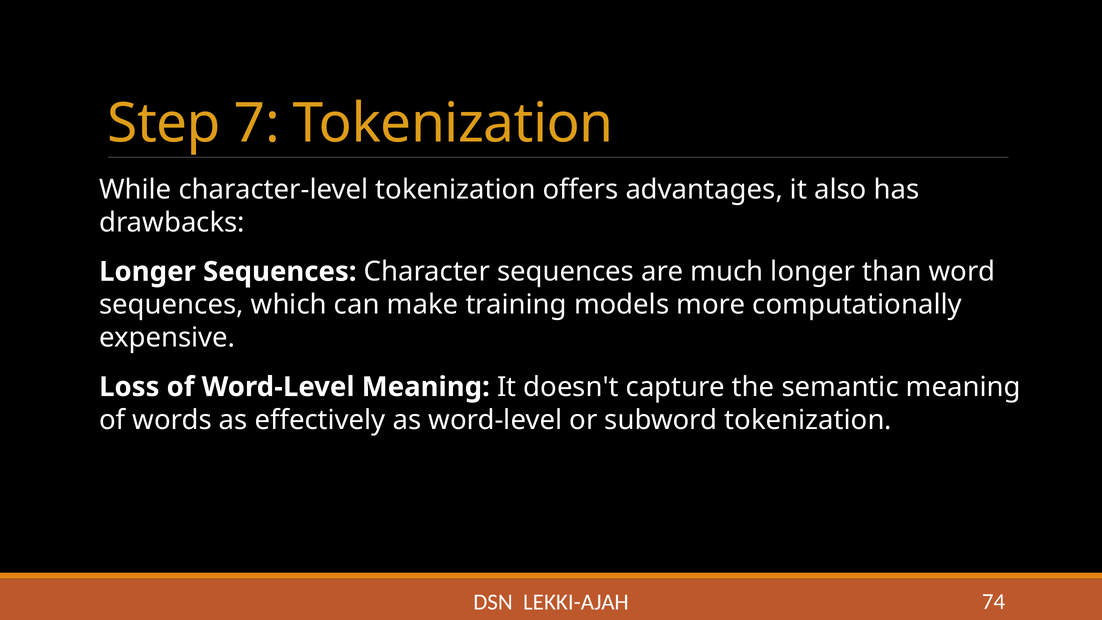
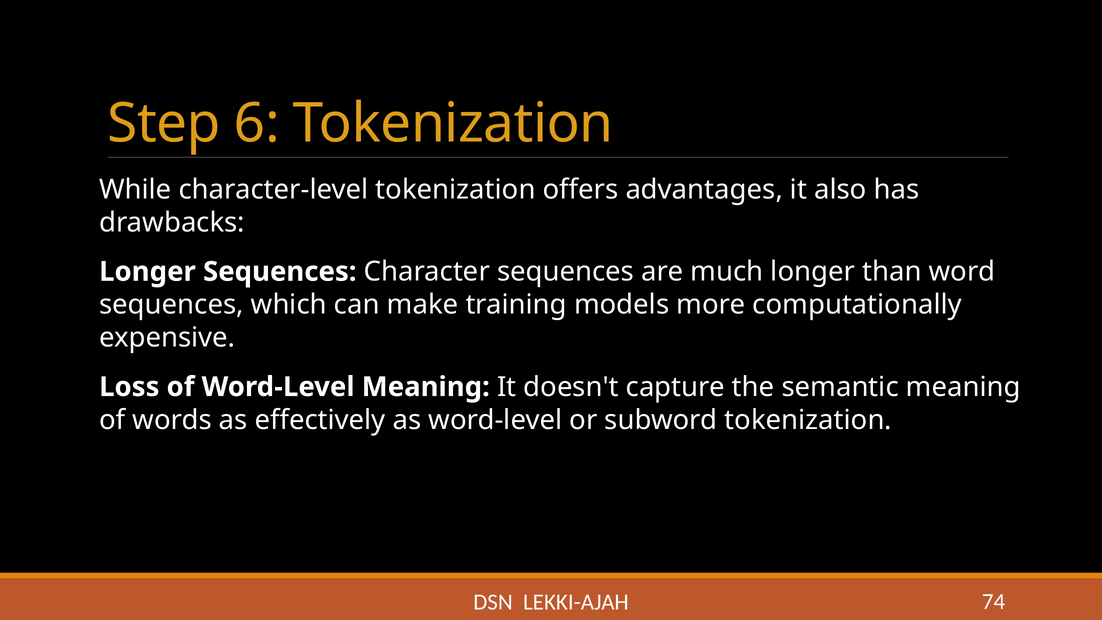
7: 7 -> 6
